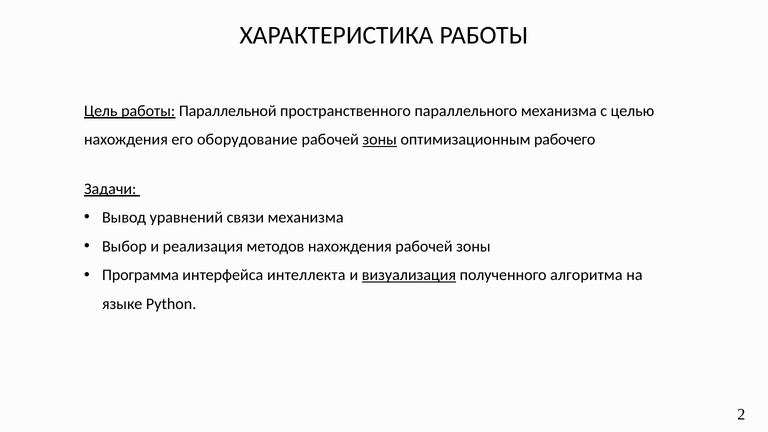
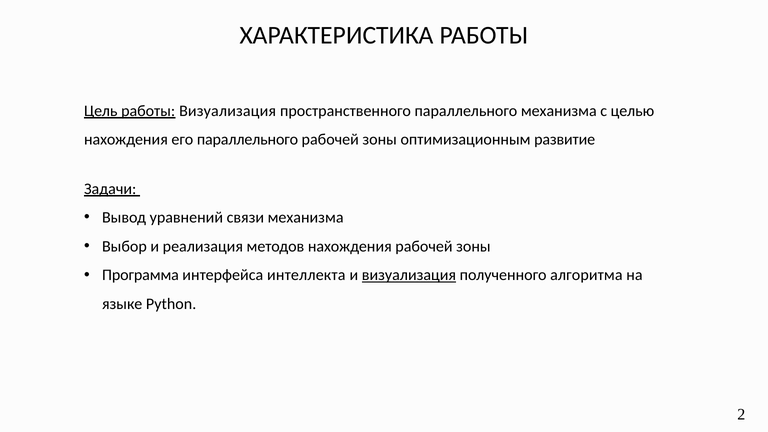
работы Параллельной: Параллельной -> Визуализация
его оборудование: оборудование -> параллельного
зоны at (380, 140) underline: present -> none
рабочего: рабочего -> развитие
